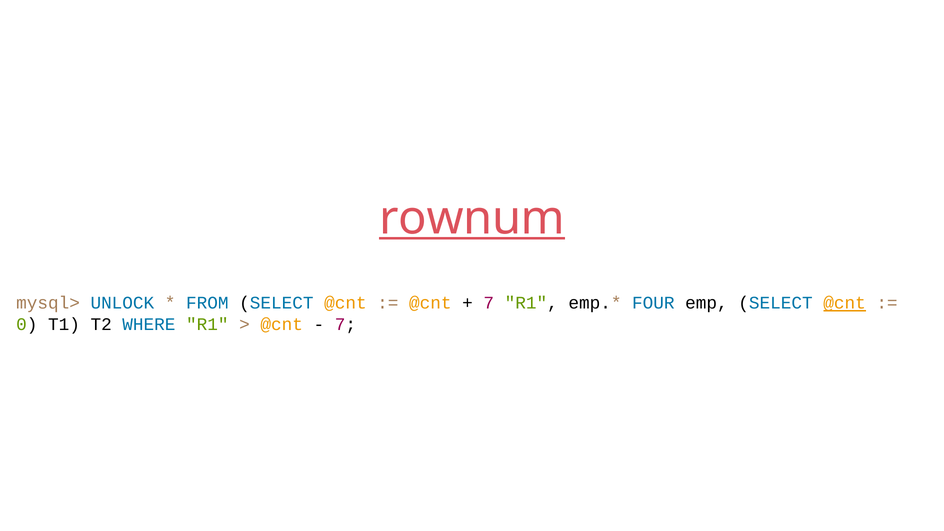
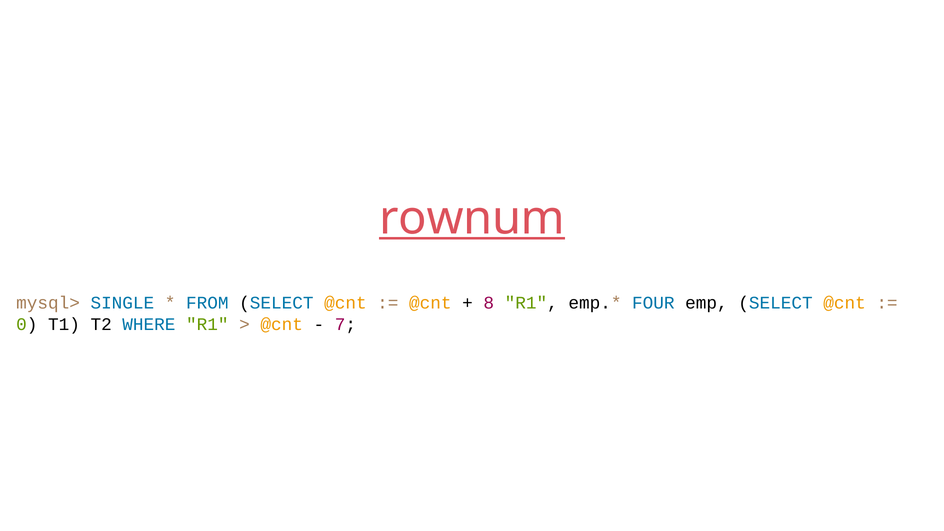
UNLOCK: UNLOCK -> SINGLE
7 at (489, 303): 7 -> 8
@cnt at (845, 303) underline: present -> none
